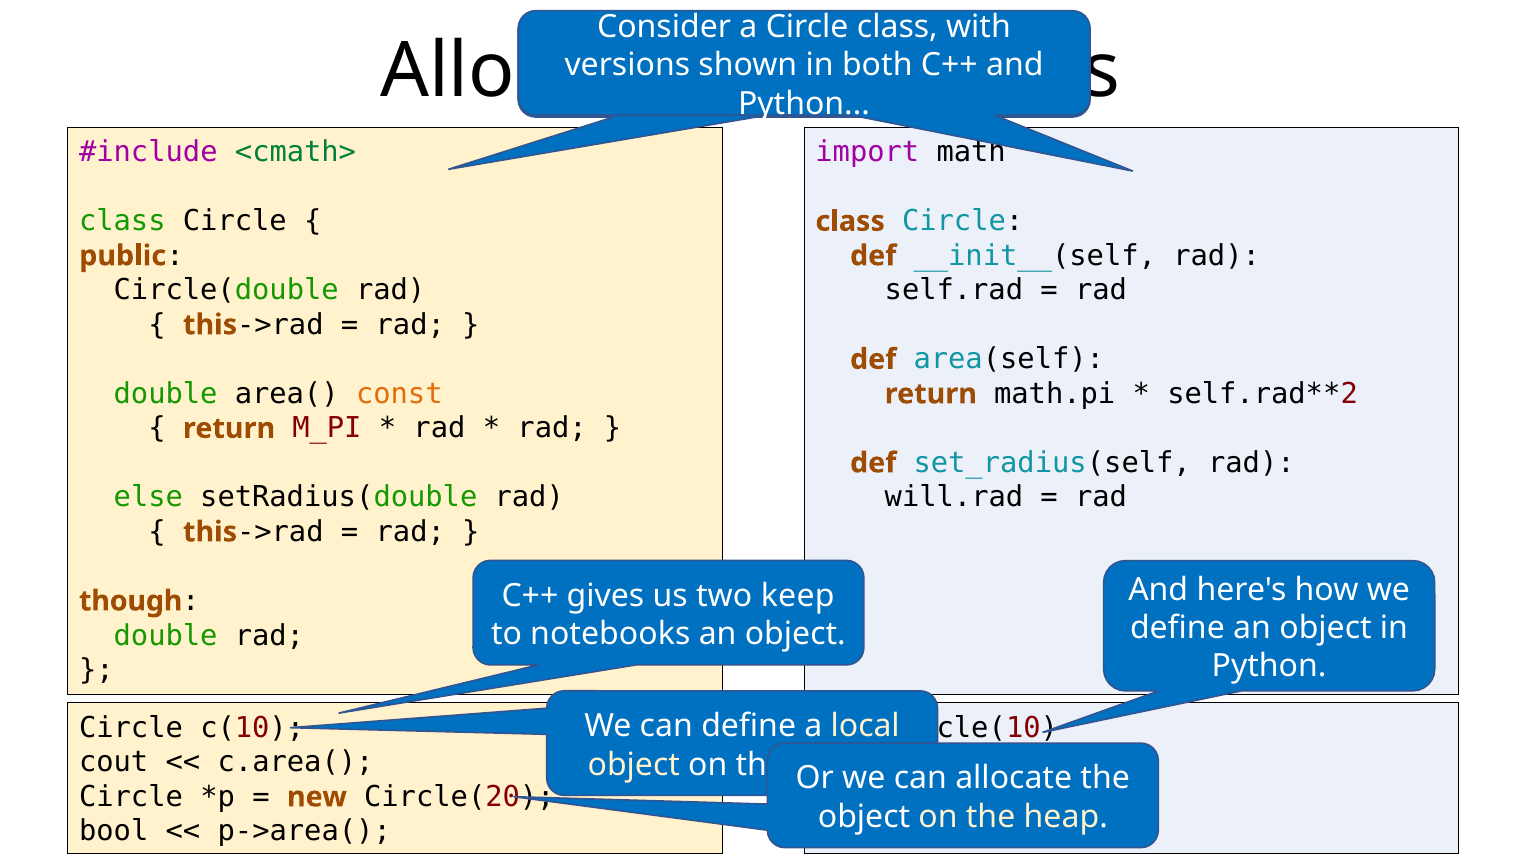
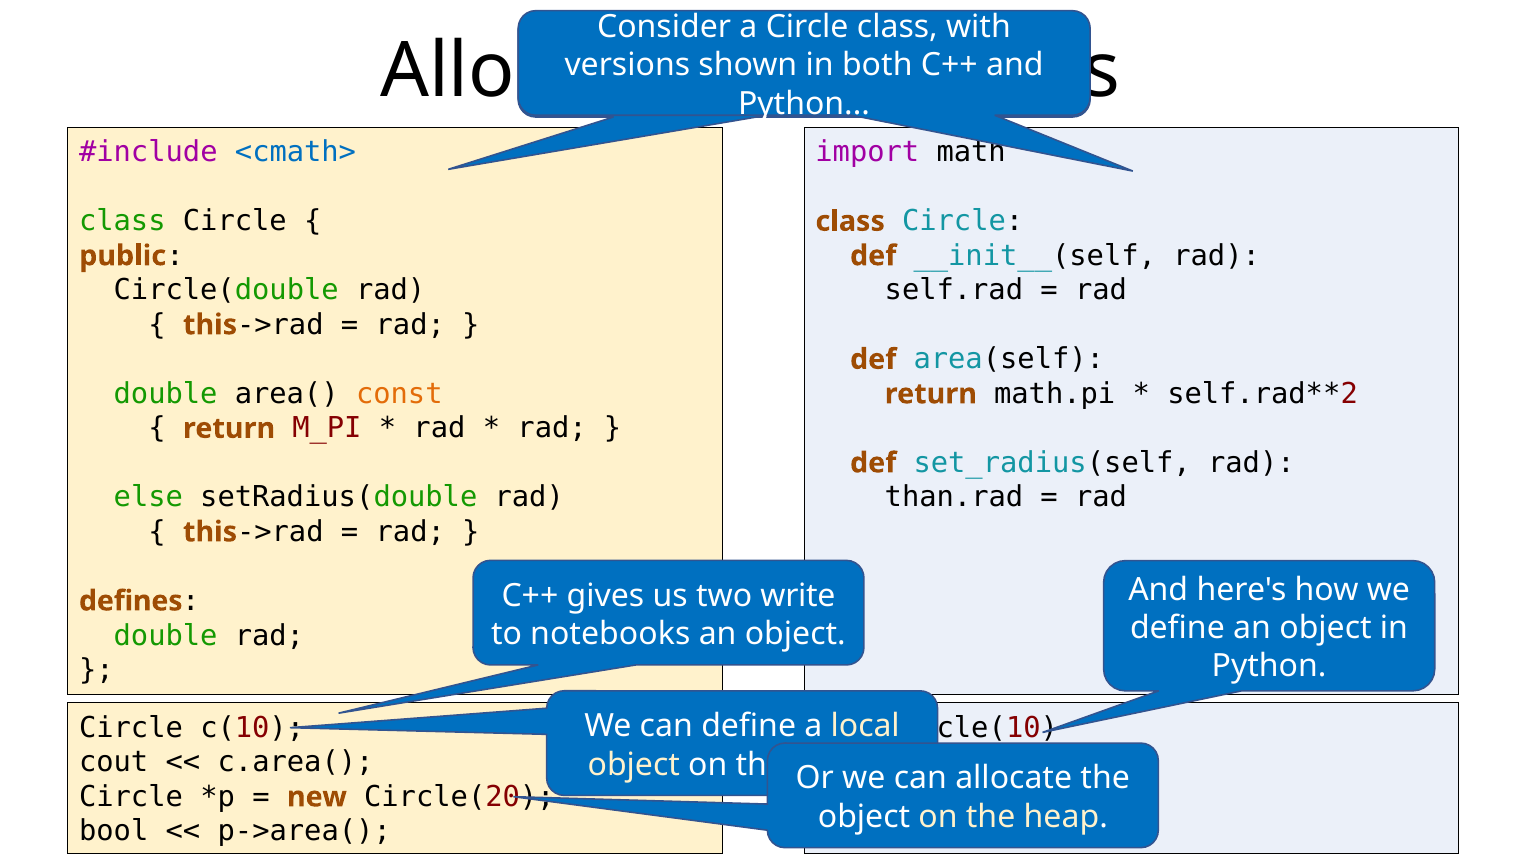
<cmath> colour: green -> blue
will.rad: will.rad -> than.rad
keep: keep -> write
though: though -> defines
